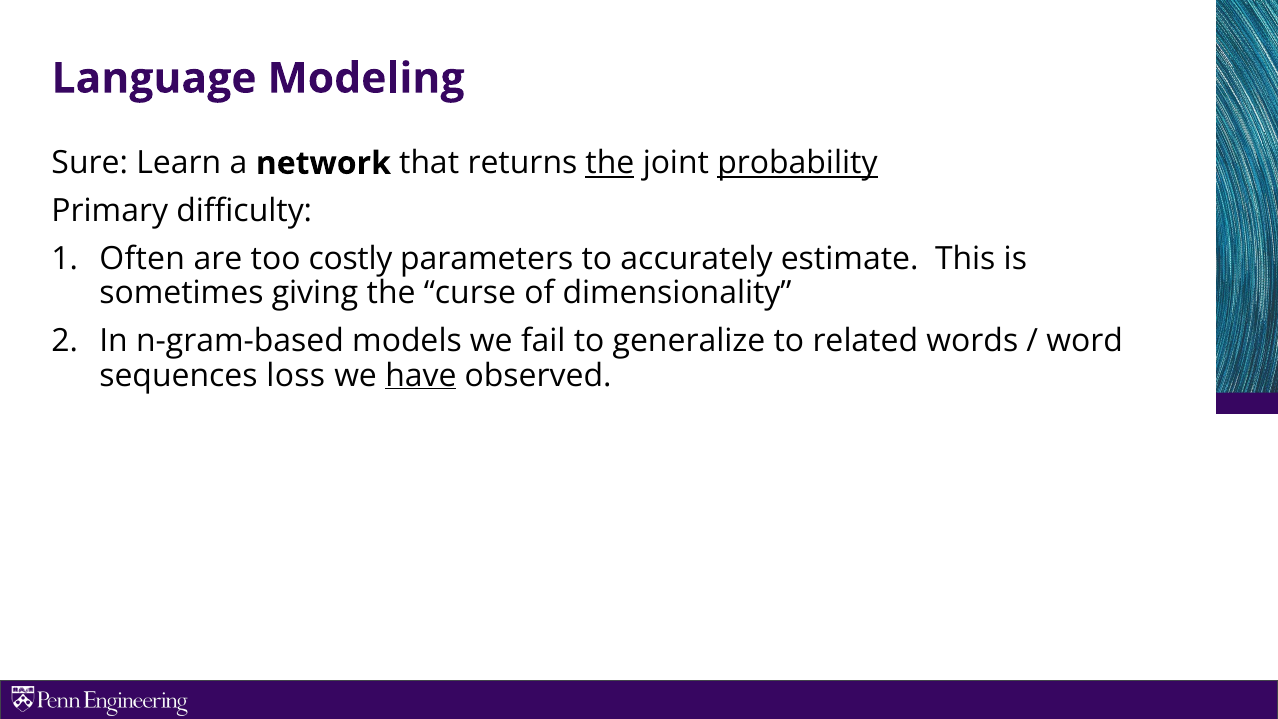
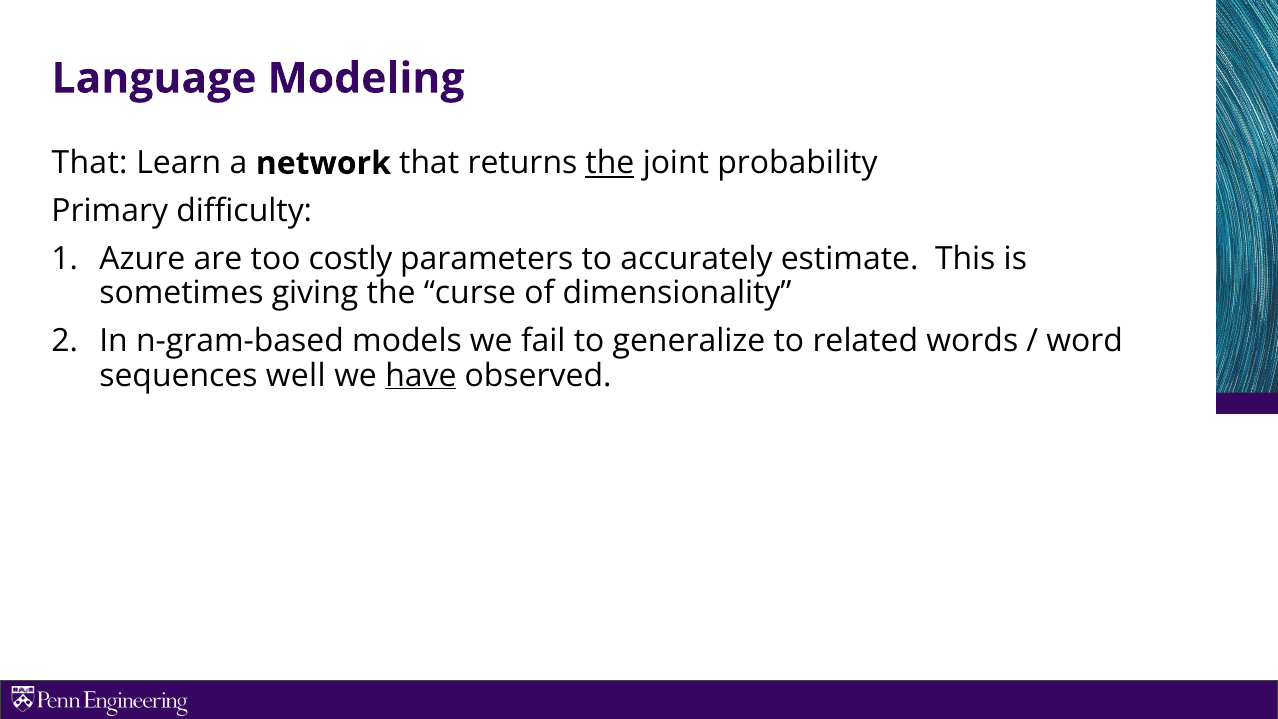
Sure at (90, 163): Sure -> That
probability underline: present -> none
Often: Often -> Azure
loss: loss -> well
